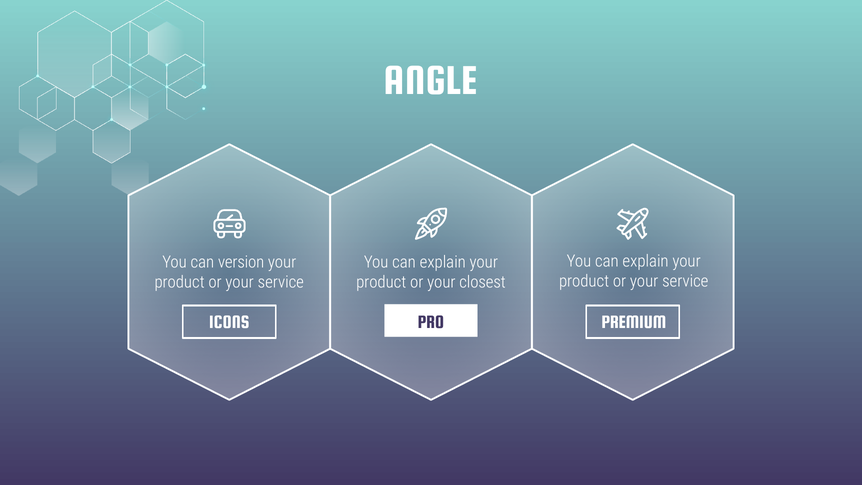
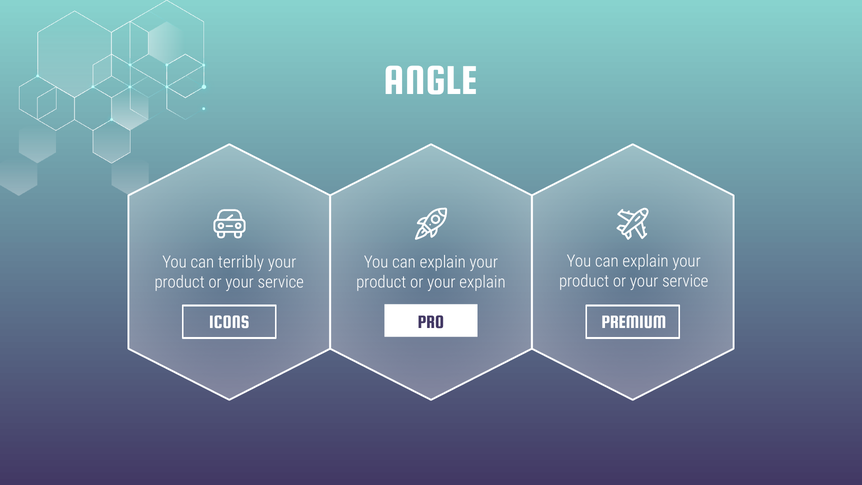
version: version -> terribly
your closest: closest -> explain
